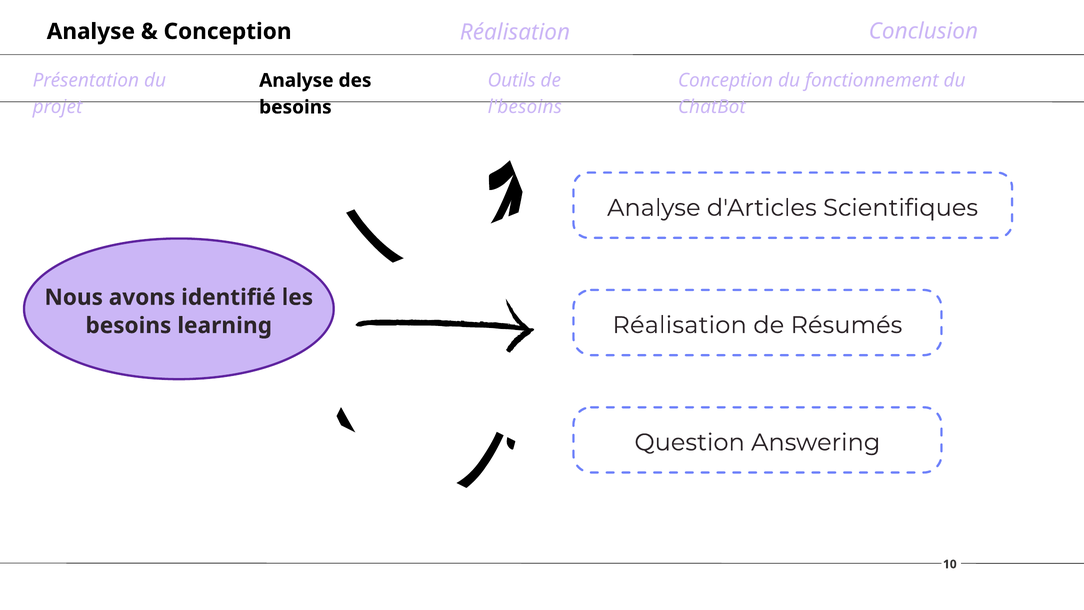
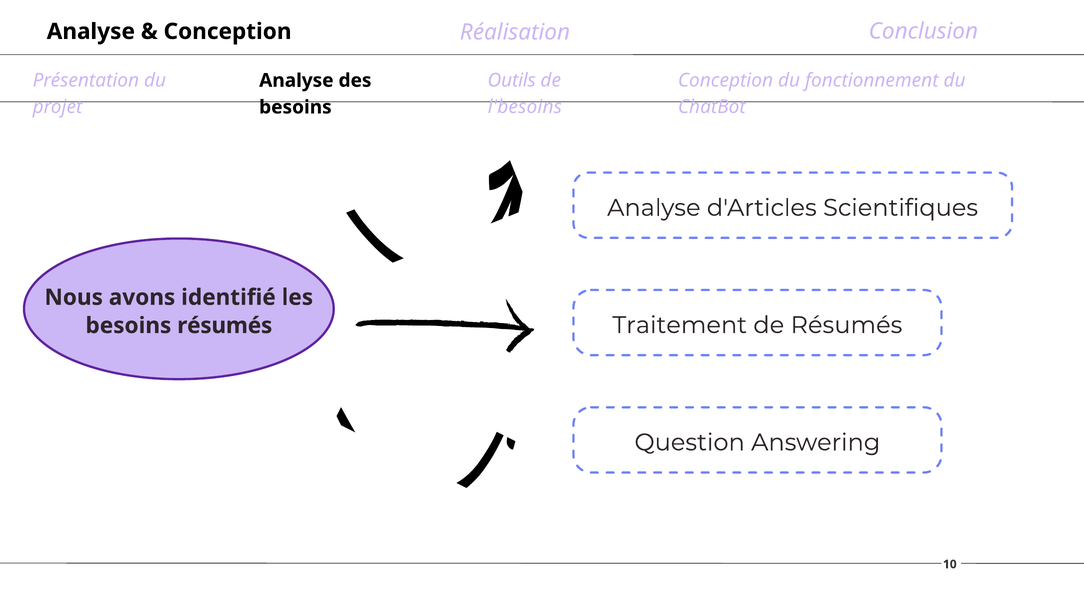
Réalisation at (680, 325): Réalisation -> Traitement
besoins learning: learning -> résumés
